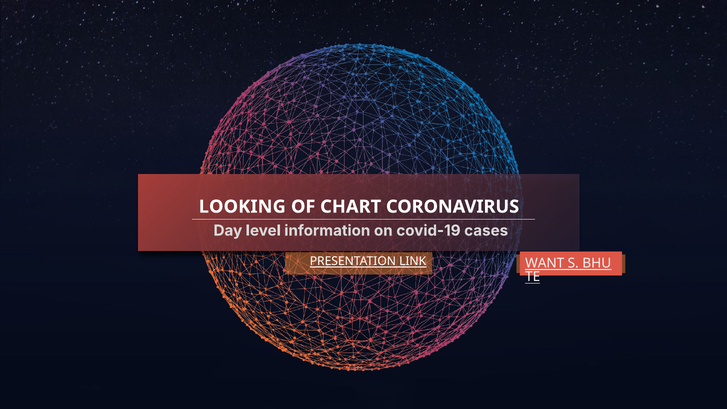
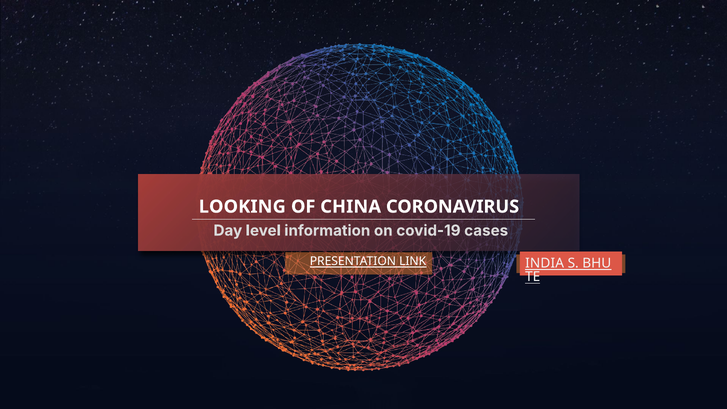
CHART: CHART -> CHINA
WANT: WANT -> INDIA
